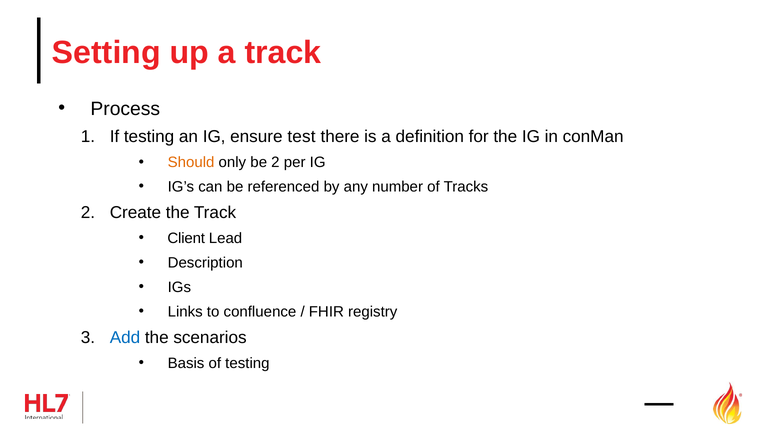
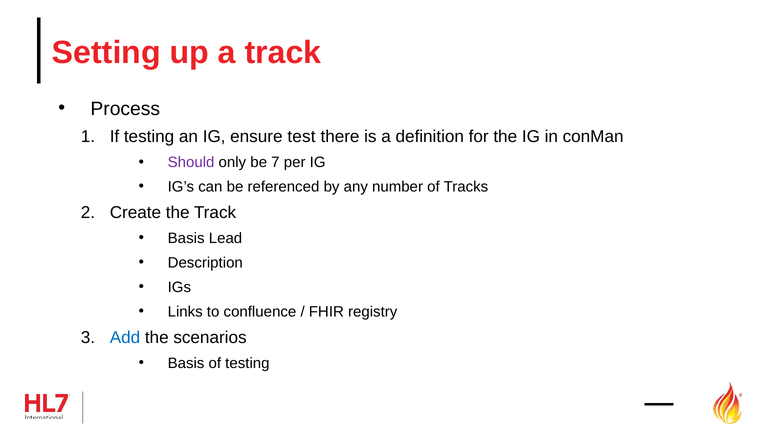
Should colour: orange -> purple
be 2: 2 -> 7
Client at (186, 238): Client -> Basis
